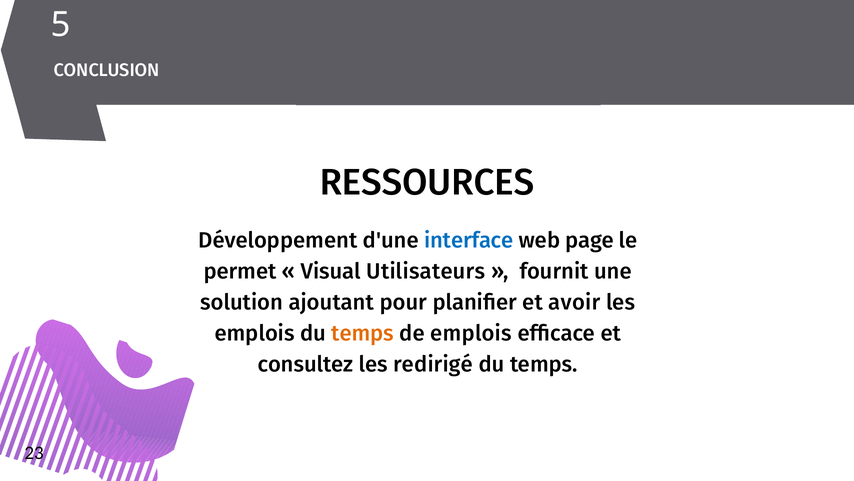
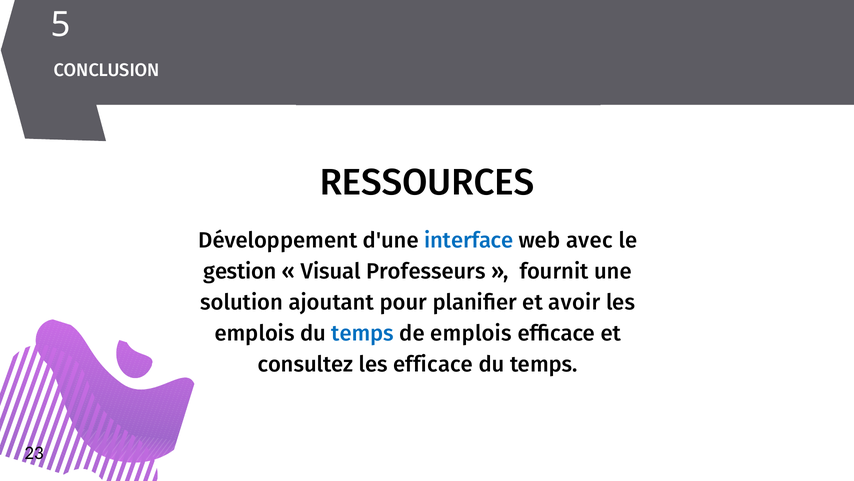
page: page -> avec
permet: permet -> gestion
Utilisateurs: Utilisateurs -> Professeurs
temps at (363, 333) colour: orange -> blue
les redirigé: redirigé -> efficace
